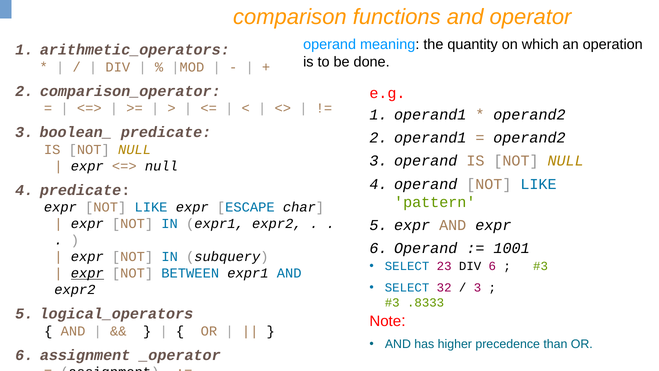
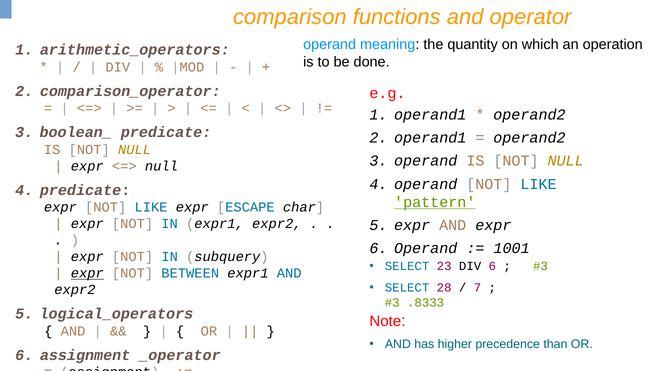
pattern underline: none -> present
32: 32 -> 28
3 at (478, 287): 3 -> 7
